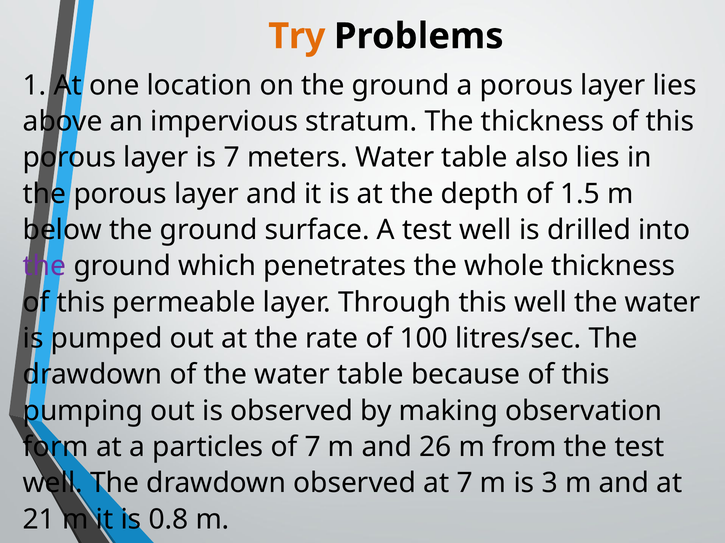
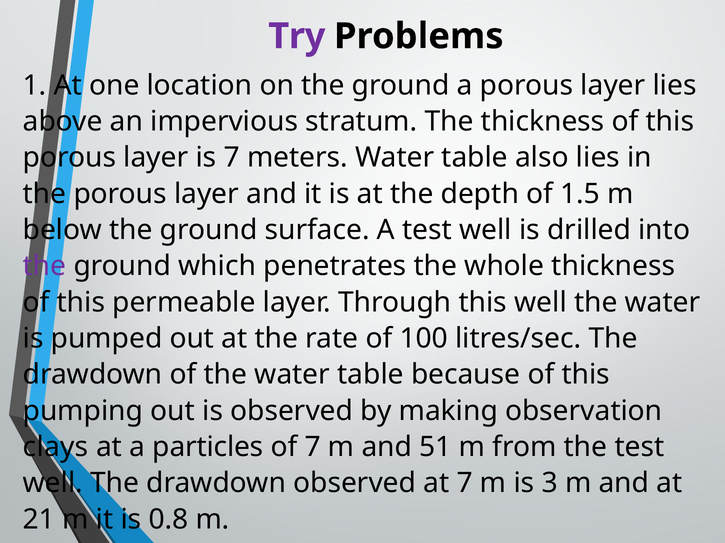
Try colour: orange -> purple
form: form -> clays
26: 26 -> 51
